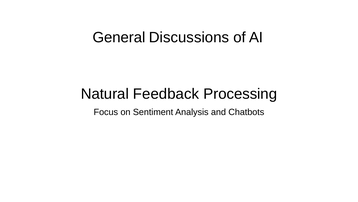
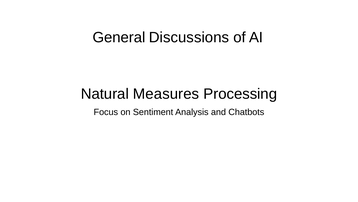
Feedback: Feedback -> Measures
